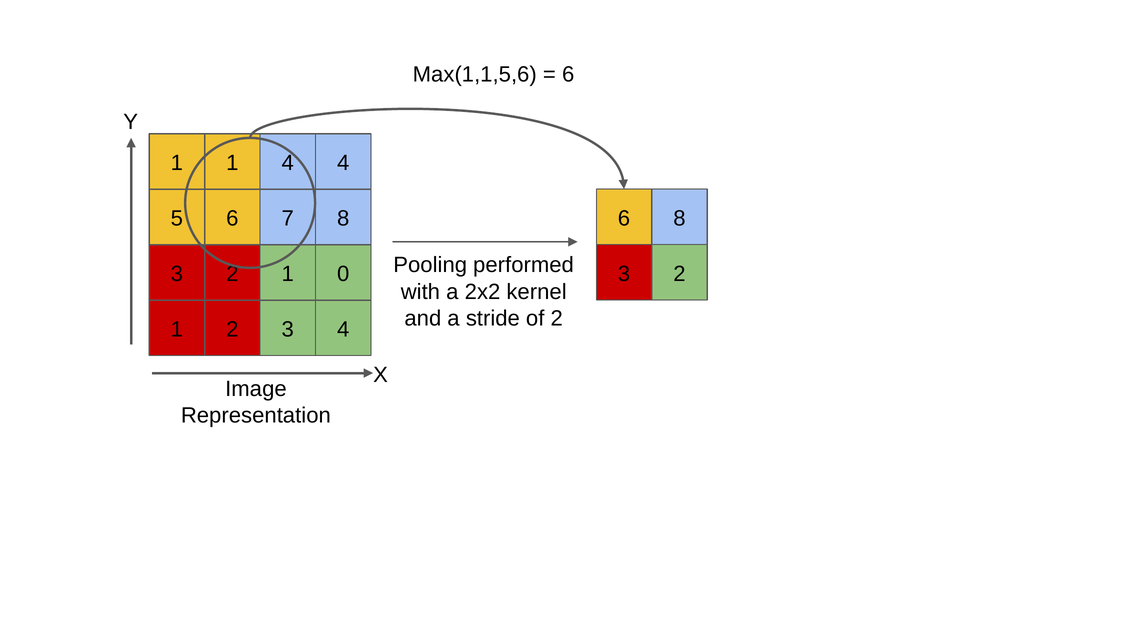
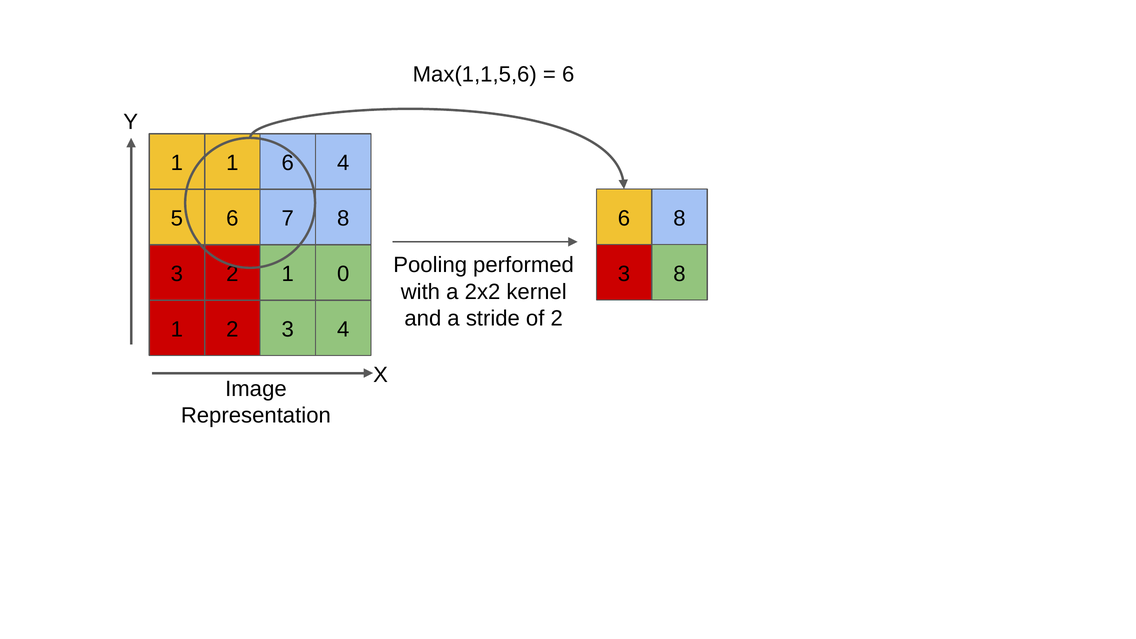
1 4: 4 -> 6
2 at (680, 274): 2 -> 8
